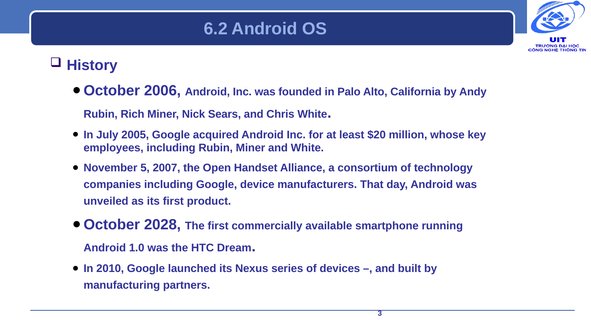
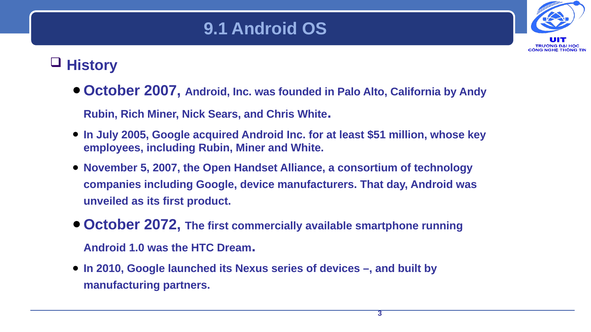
6.2: 6.2 -> 9.1
2006 at (162, 91): 2006 -> 2007
$20: $20 -> $51
2028: 2028 -> 2072
